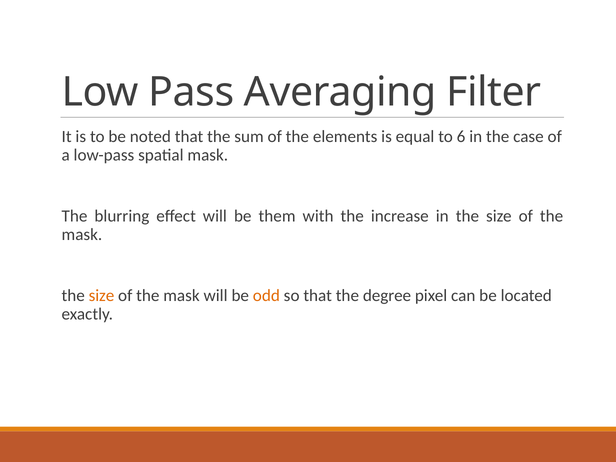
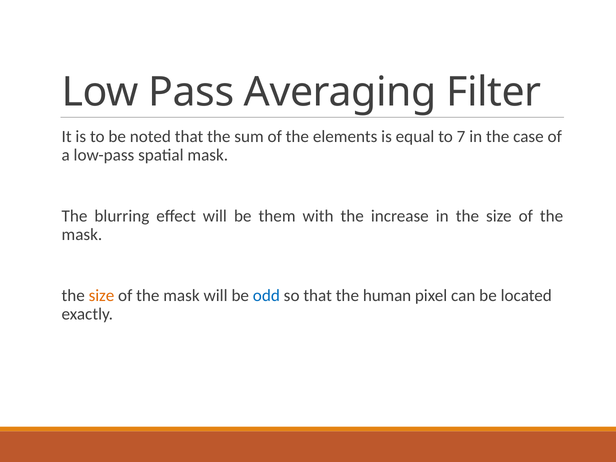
6: 6 -> 7
odd colour: orange -> blue
degree: degree -> human
